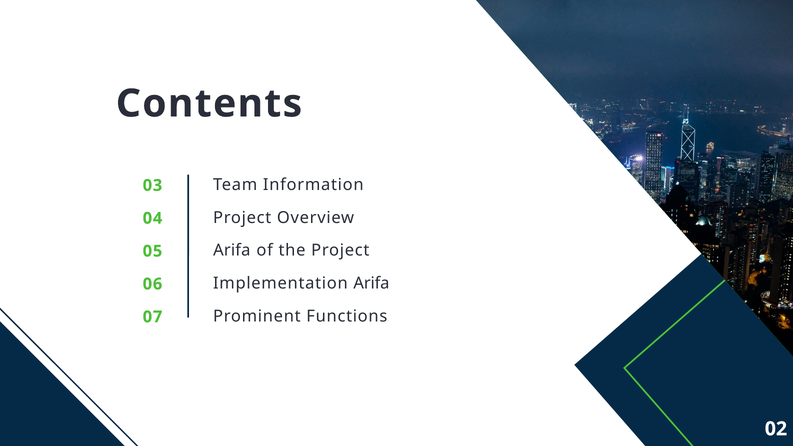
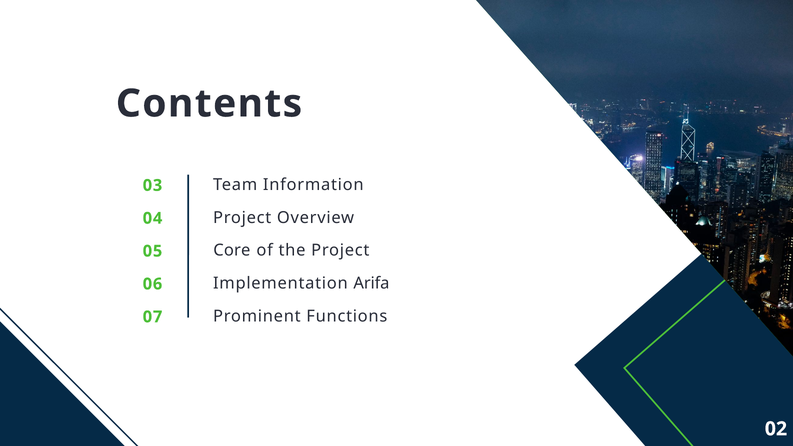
Arifa at (232, 251): Arifa -> Core
